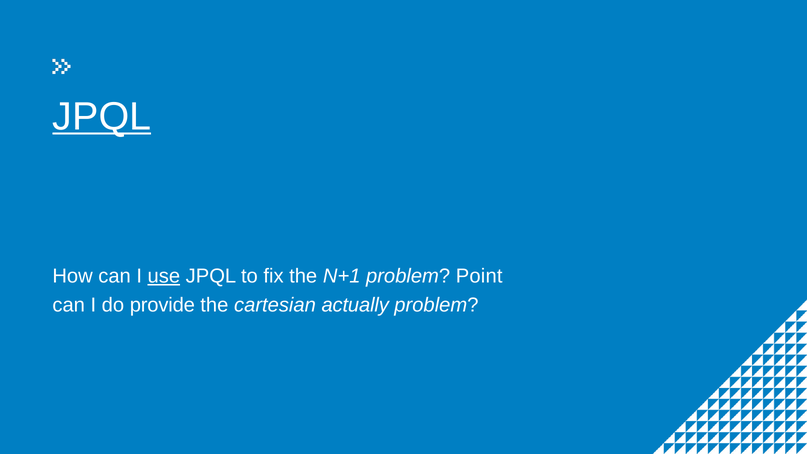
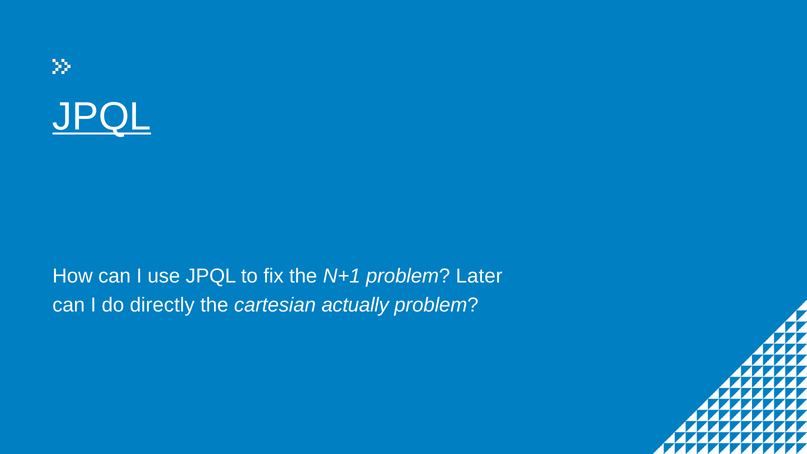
use underline: present -> none
Point: Point -> Later
provide: provide -> directly
